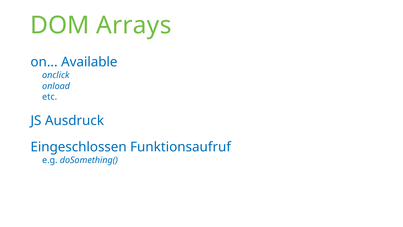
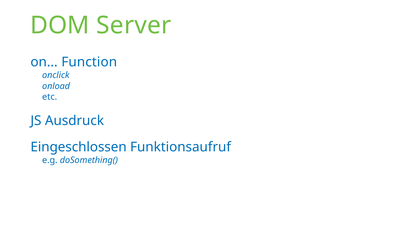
Arrays: Arrays -> Server
Available: Available -> Function
